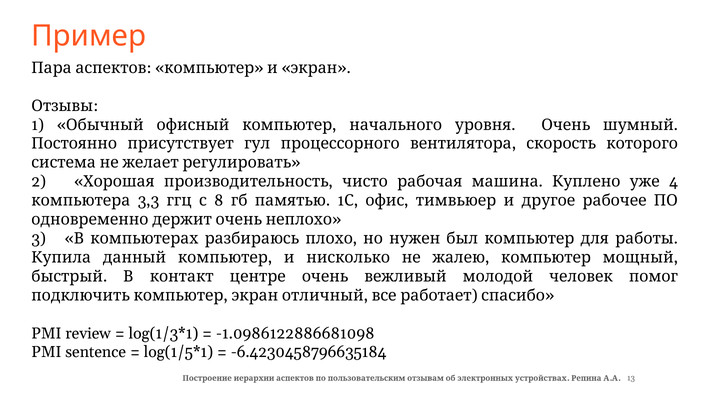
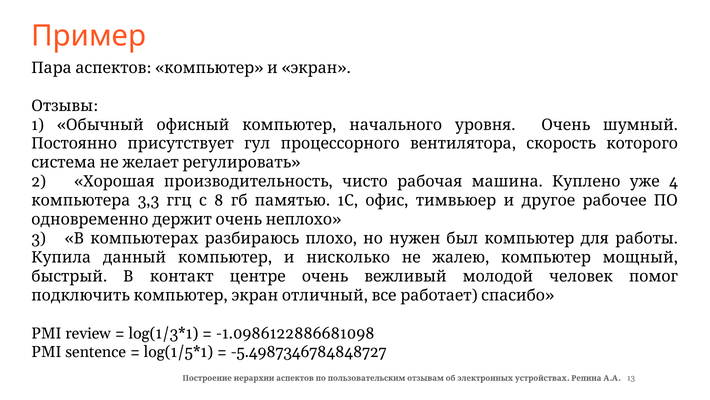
-6.4230458796635184: -6.4230458796635184 -> -5.4987346784848727
